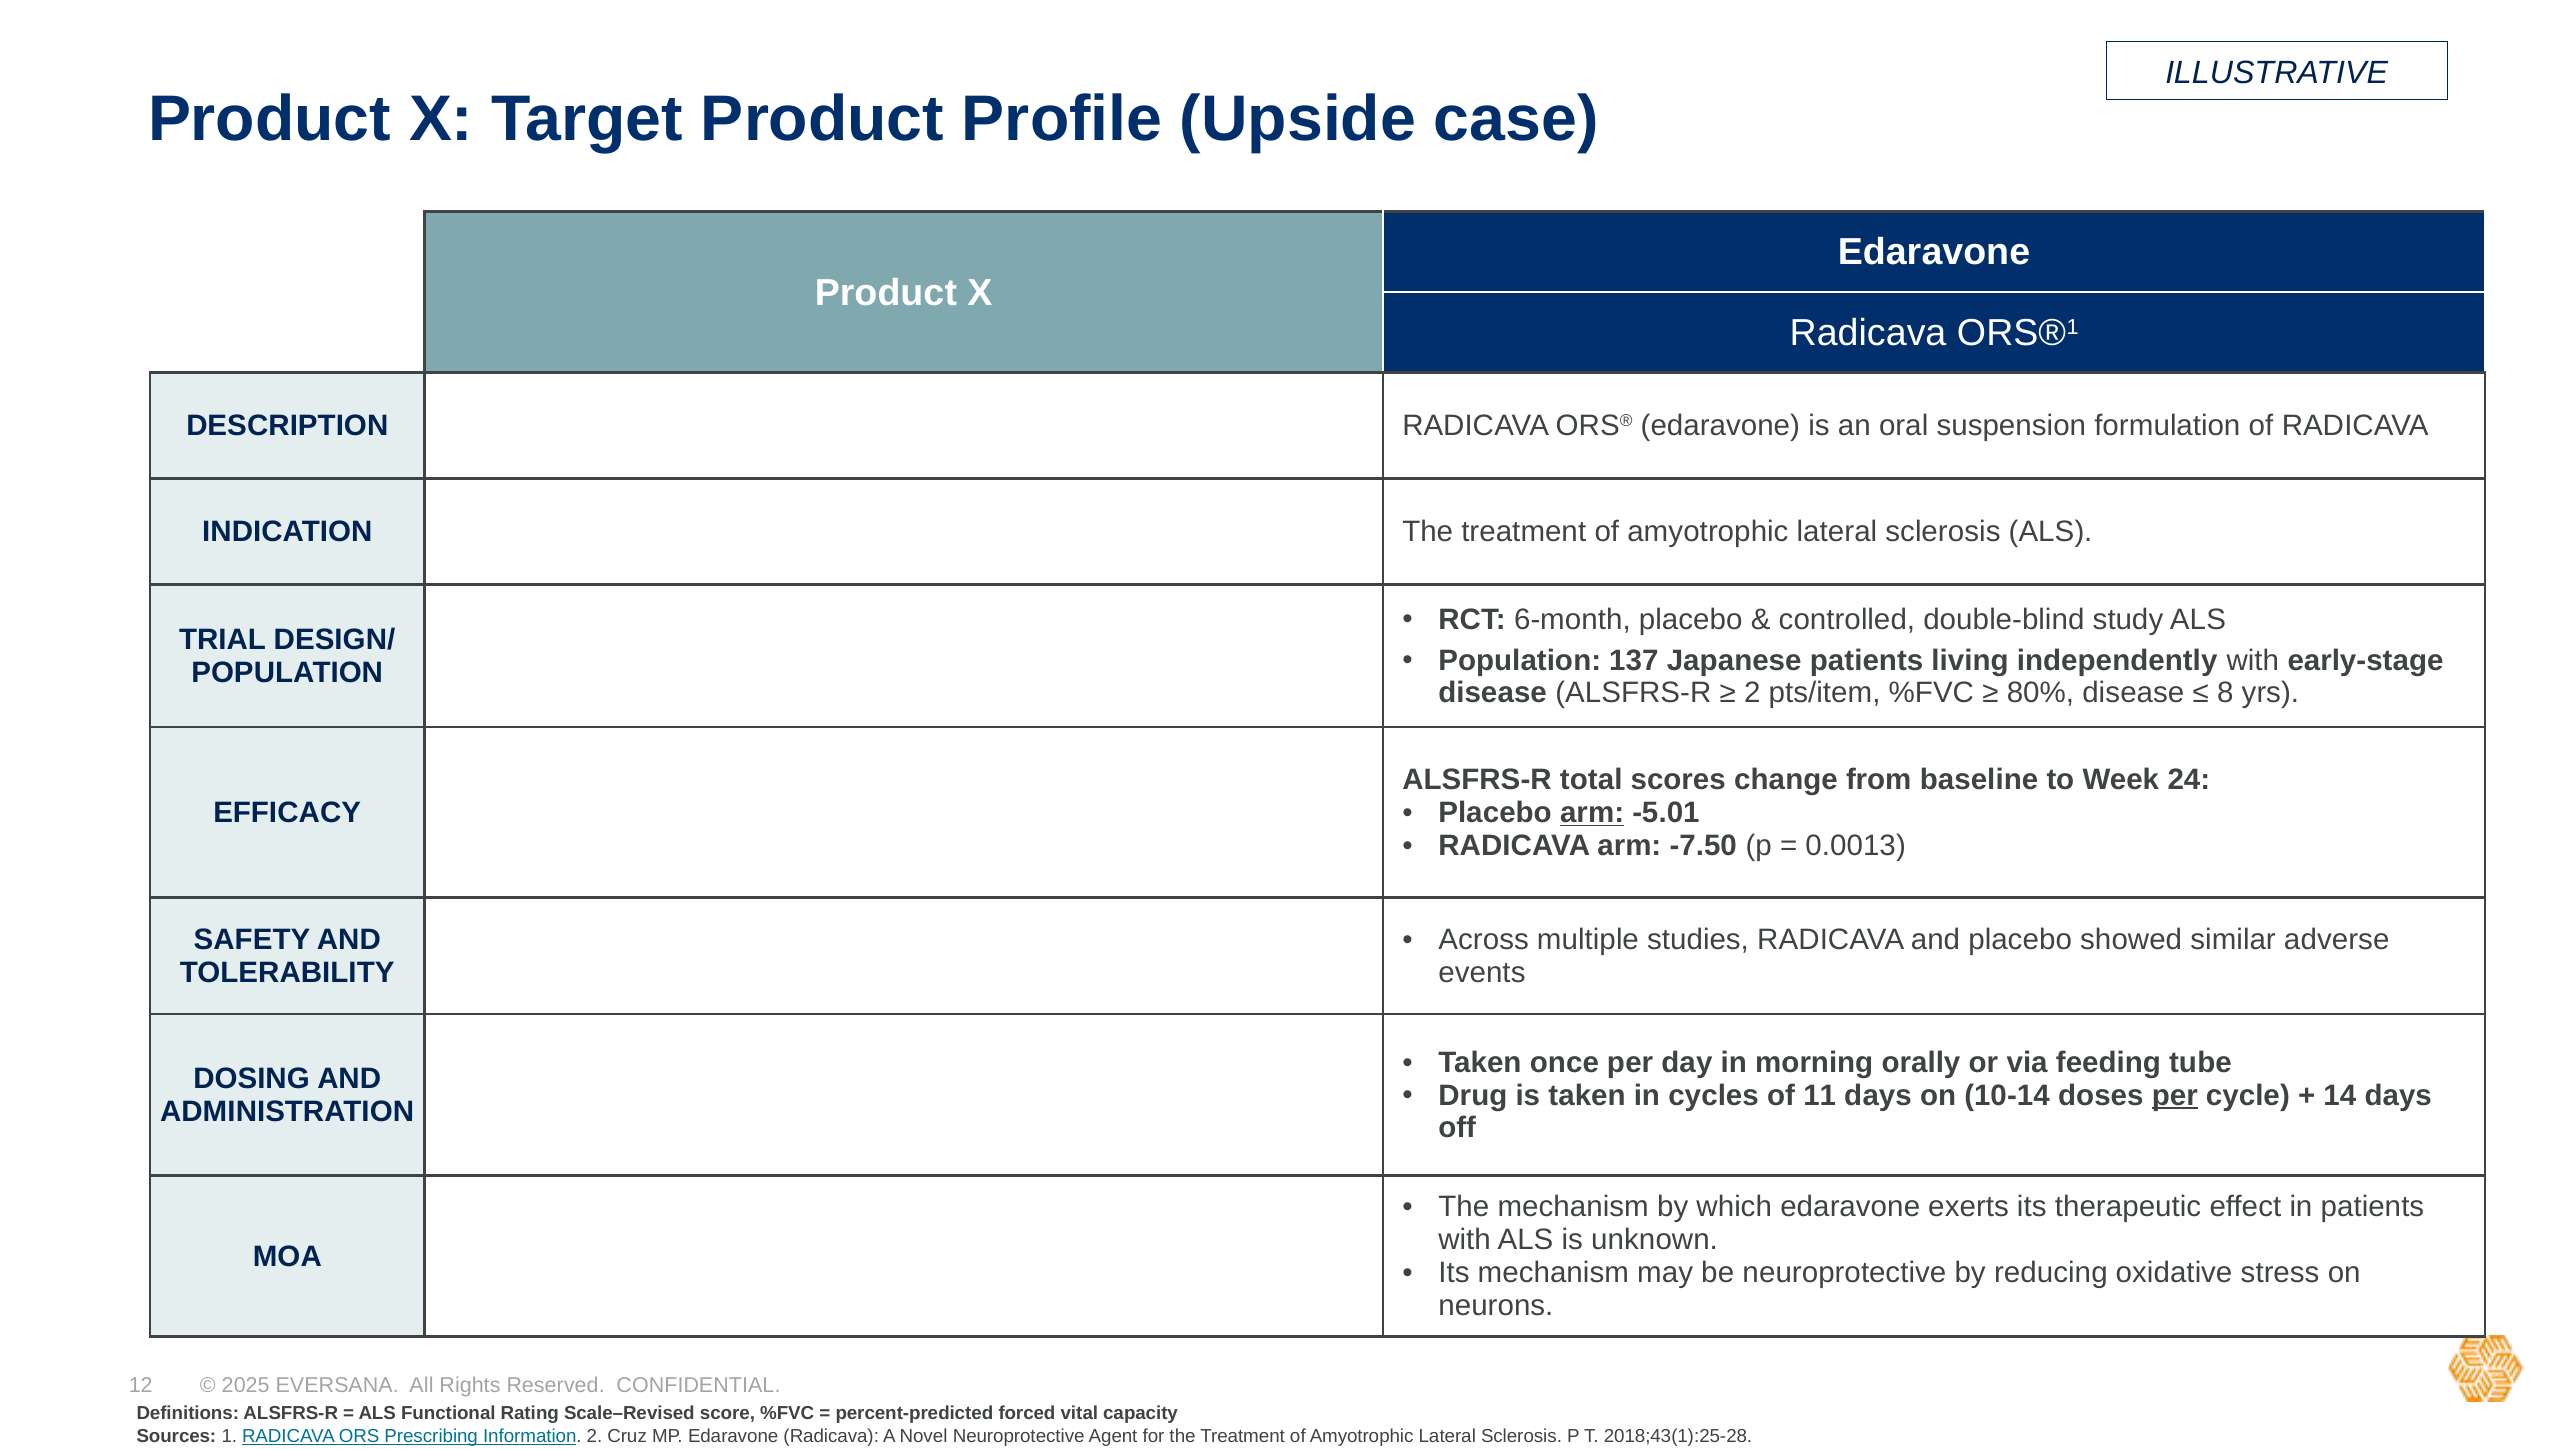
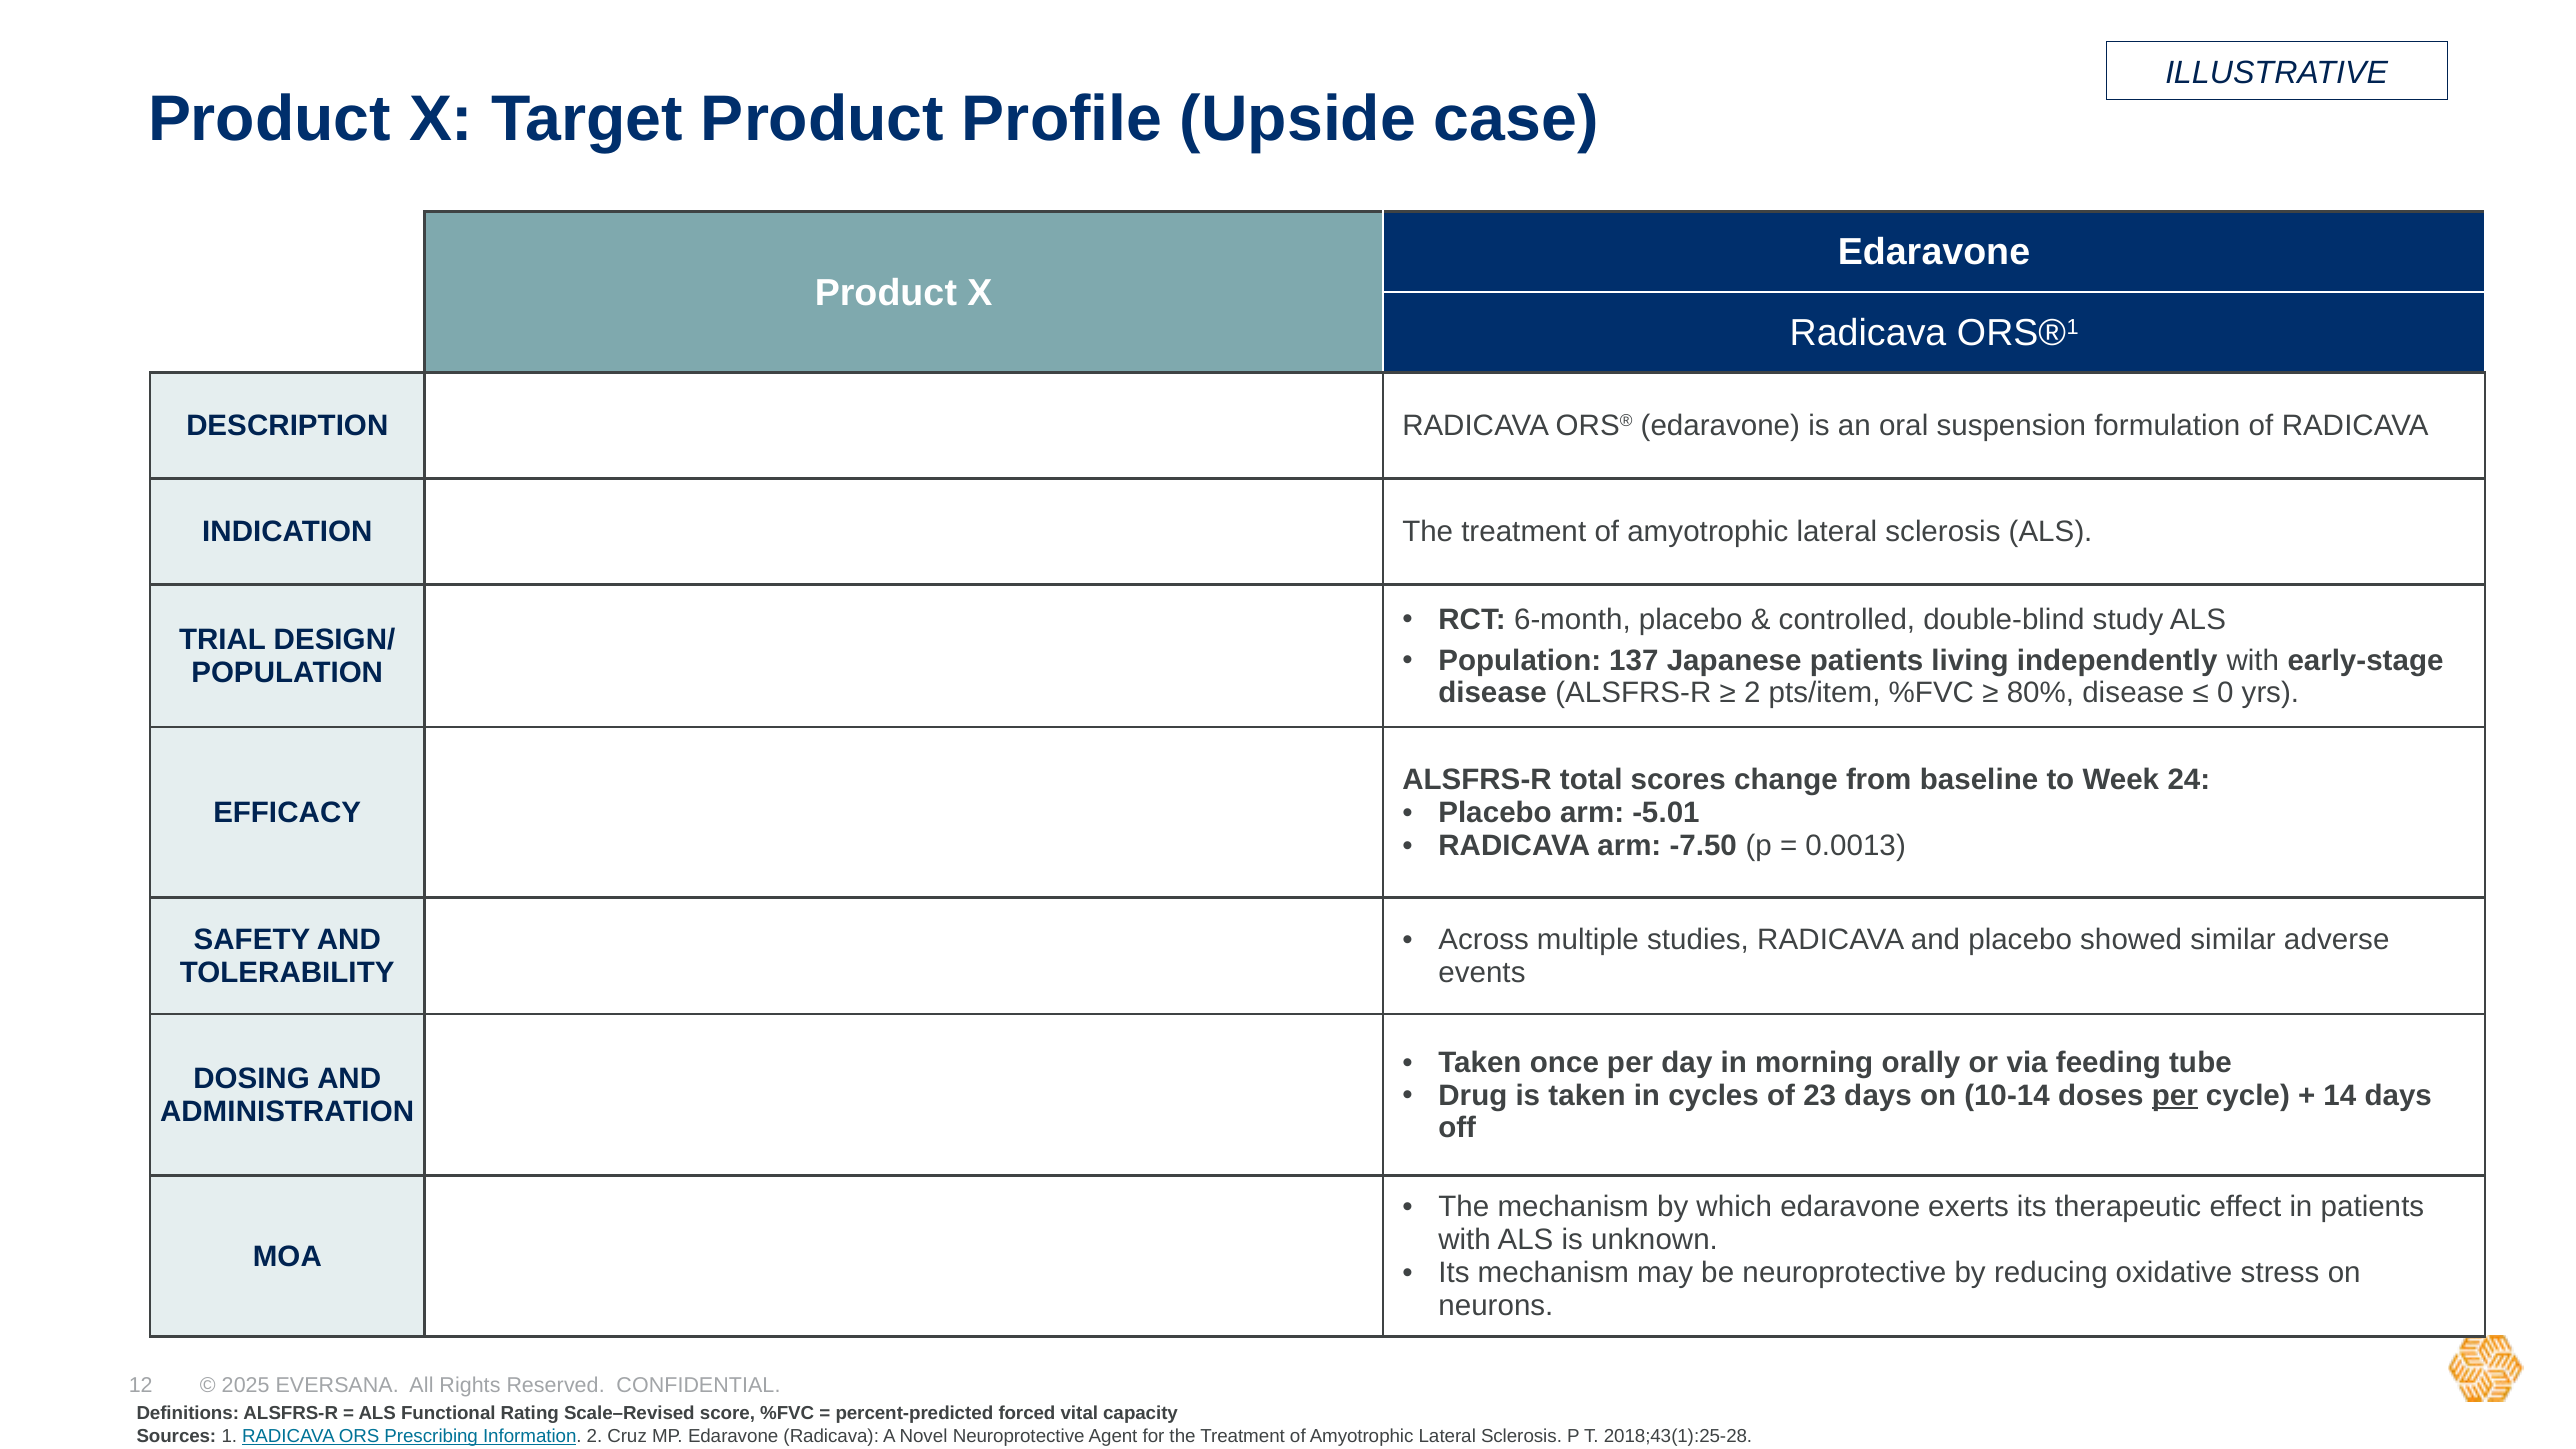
8: 8 -> 0
arm at (1592, 813) underline: present -> none
11: 11 -> 23
